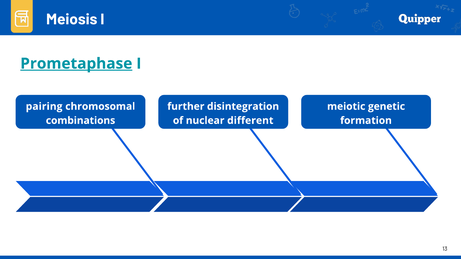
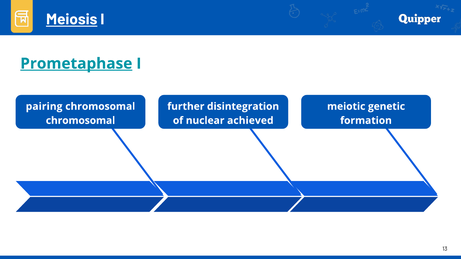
Meiosis underline: none -> present
combinations at (81, 121): combinations -> chromosomal
different: different -> achieved
